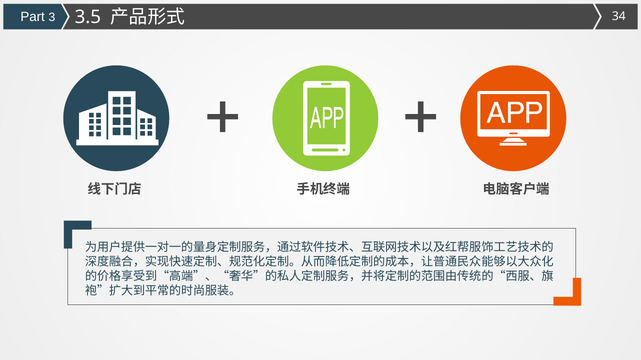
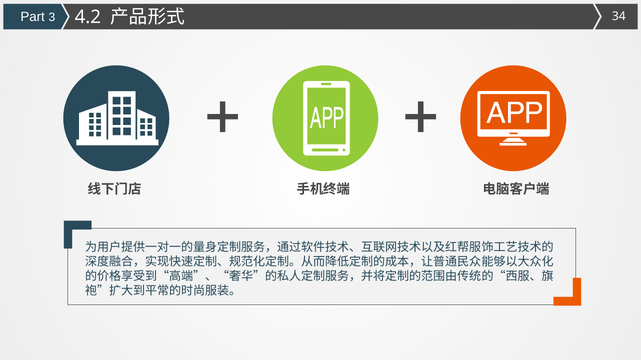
3.5: 3.5 -> 4.2
